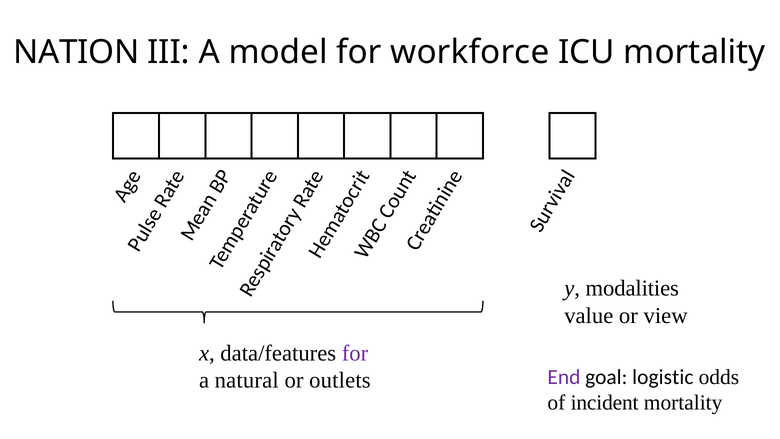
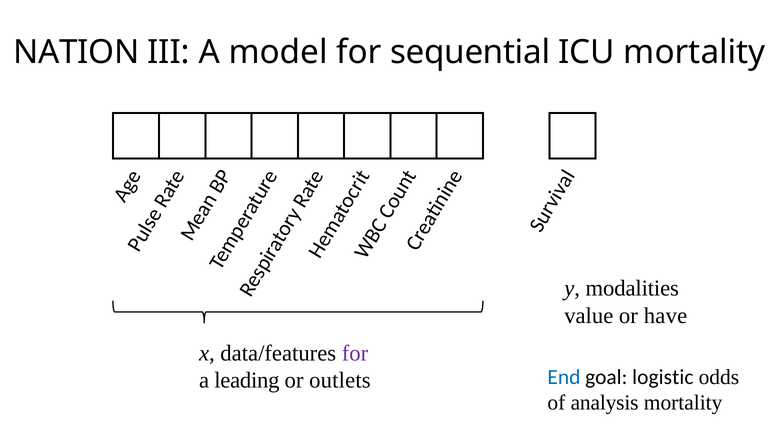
workforce: workforce -> sequential
view: view -> have
End colour: purple -> blue
natural: natural -> leading
incident: incident -> analysis
